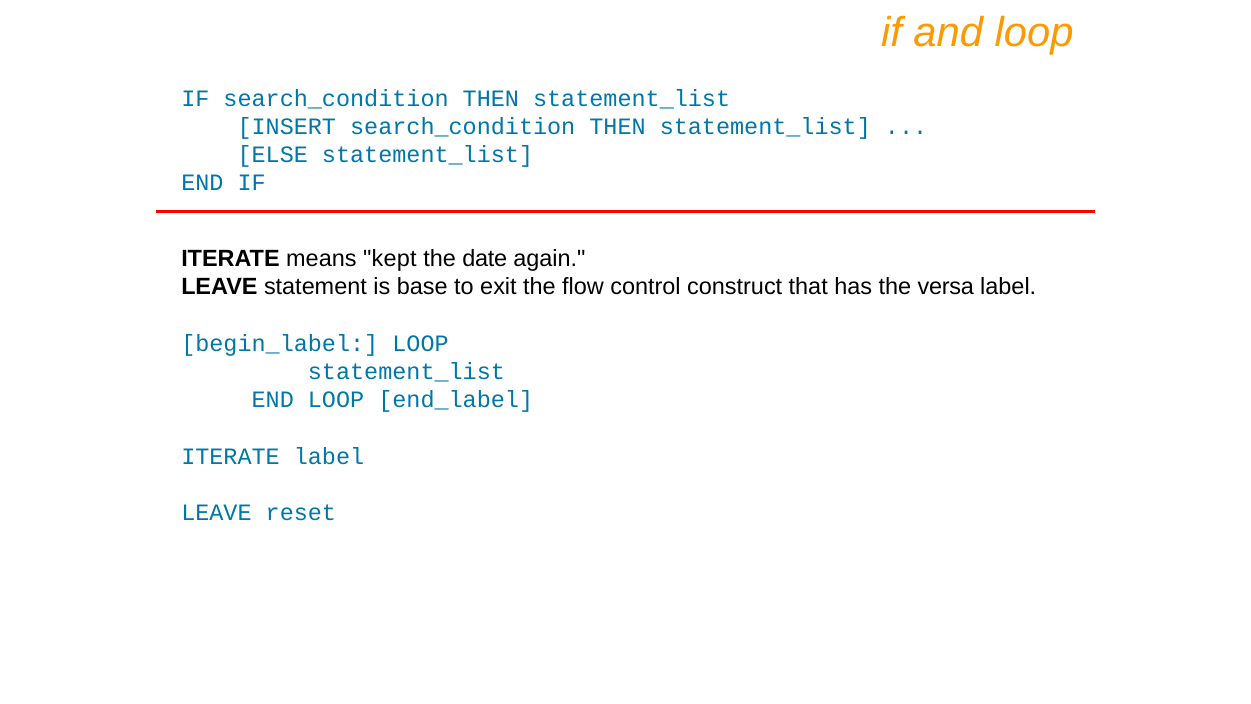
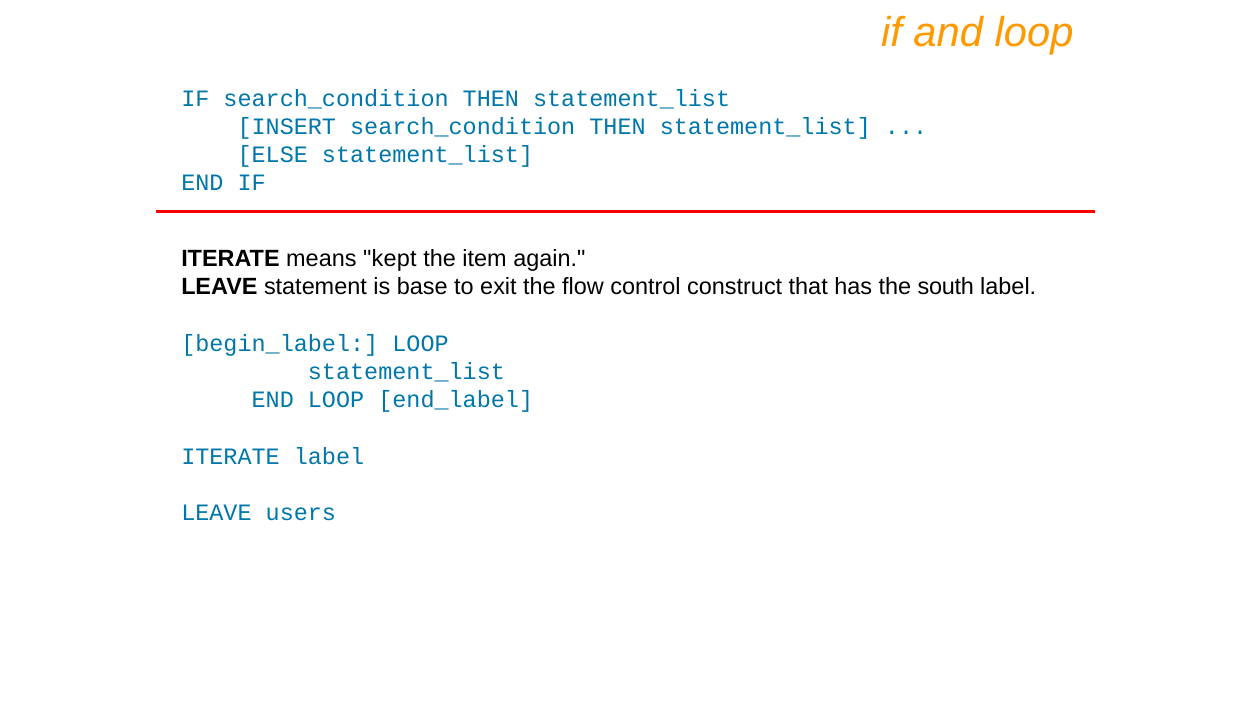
date: date -> item
versa: versa -> south
reset: reset -> users
